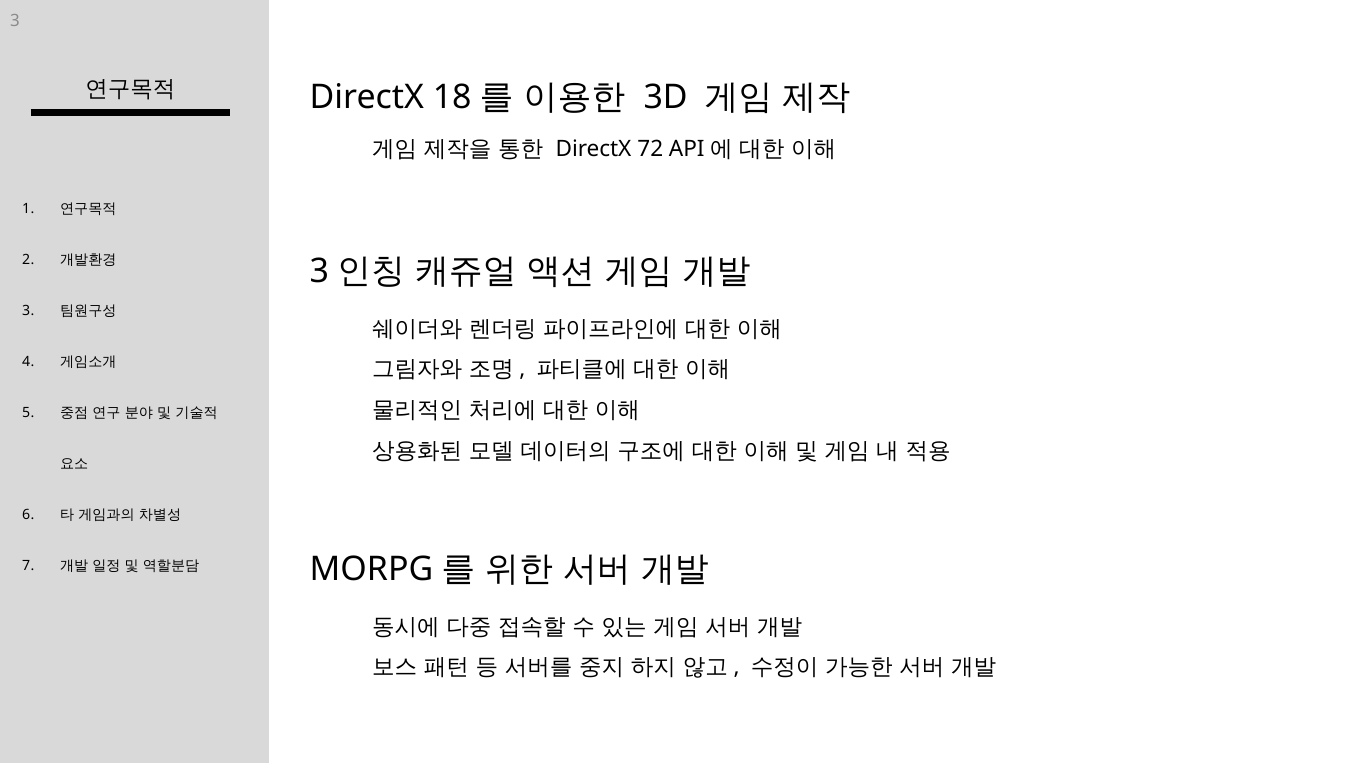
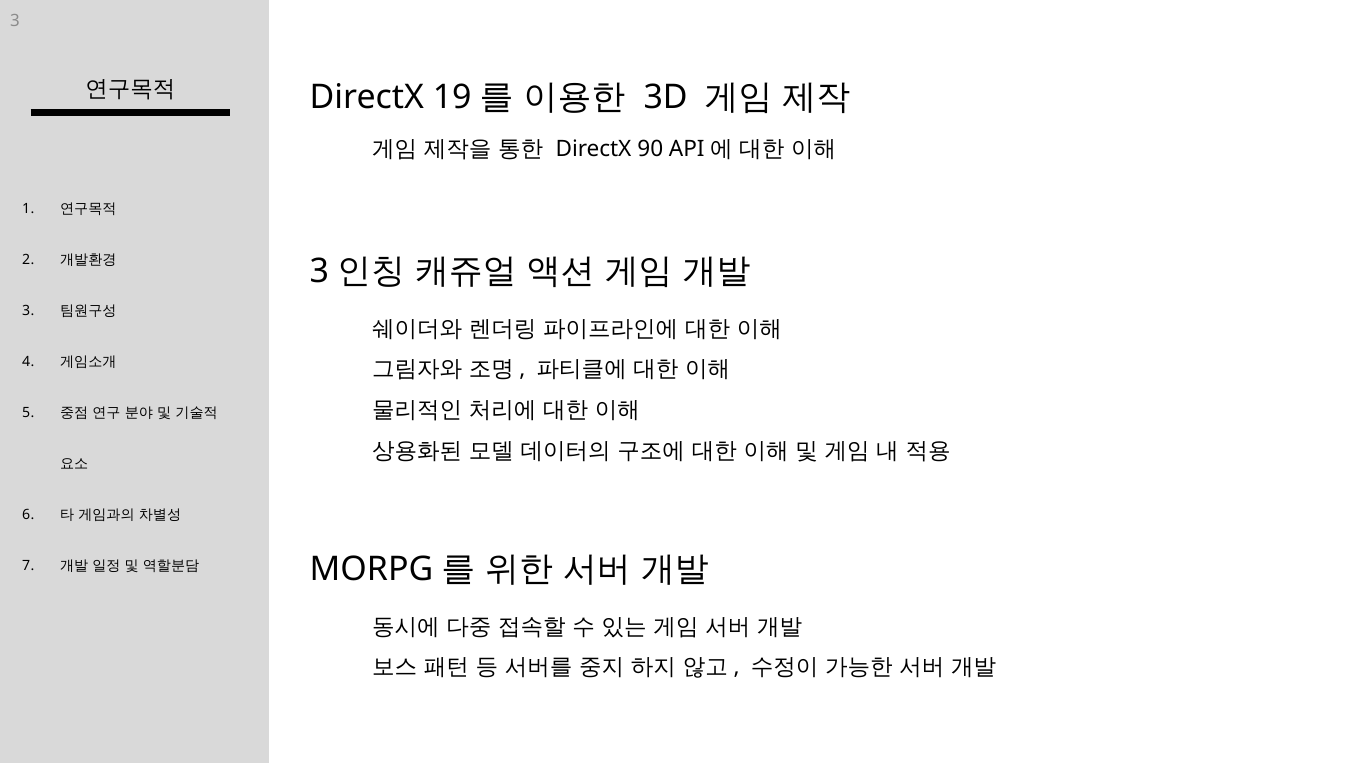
18: 18 -> 19
72: 72 -> 90
